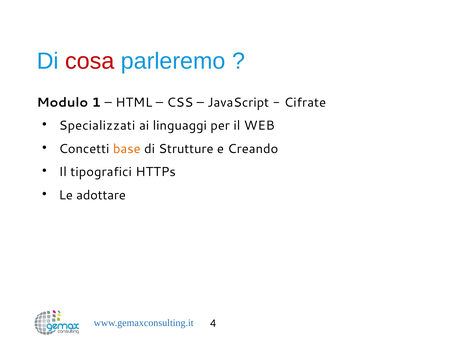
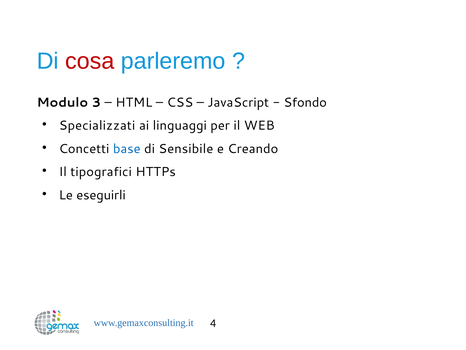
1: 1 -> 3
Cifrate: Cifrate -> Sfondo
base colour: orange -> blue
Strutture: Strutture -> Sensibile
adottare: adottare -> eseguirli
